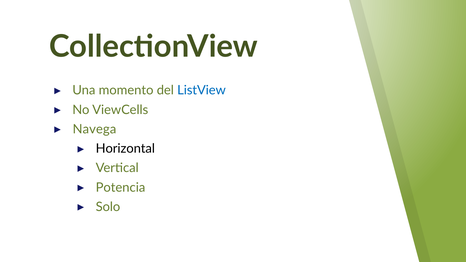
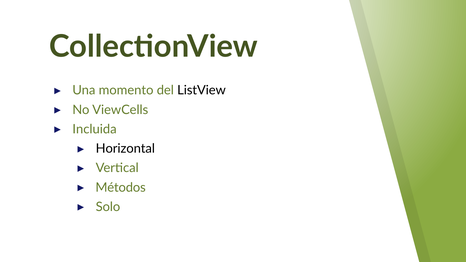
ListView colour: blue -> black
Navega: Navega -> Incluida
Potencia: Potencia -> Métodos
